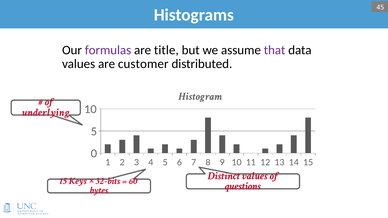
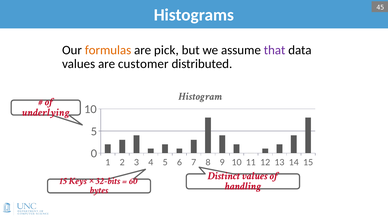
formulas colour: purple -> orange
title: title -> pick
questions: questions -> handling
